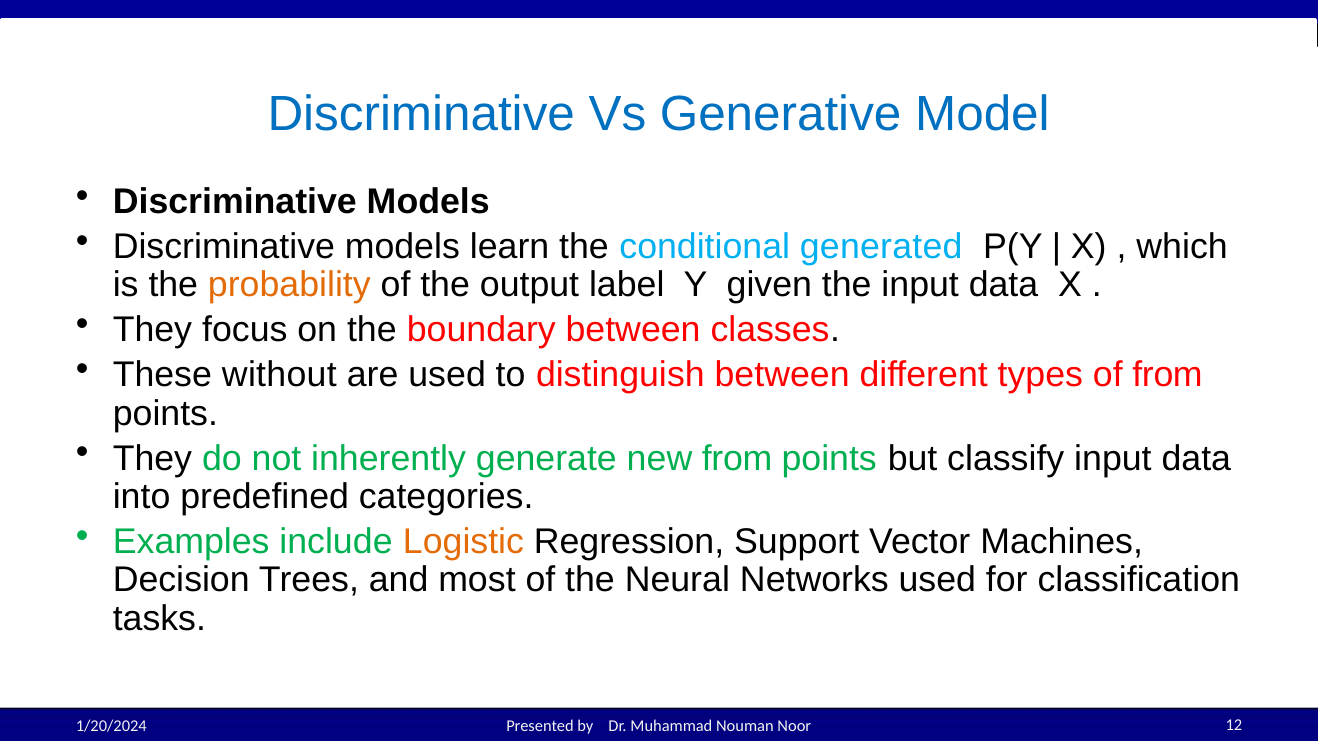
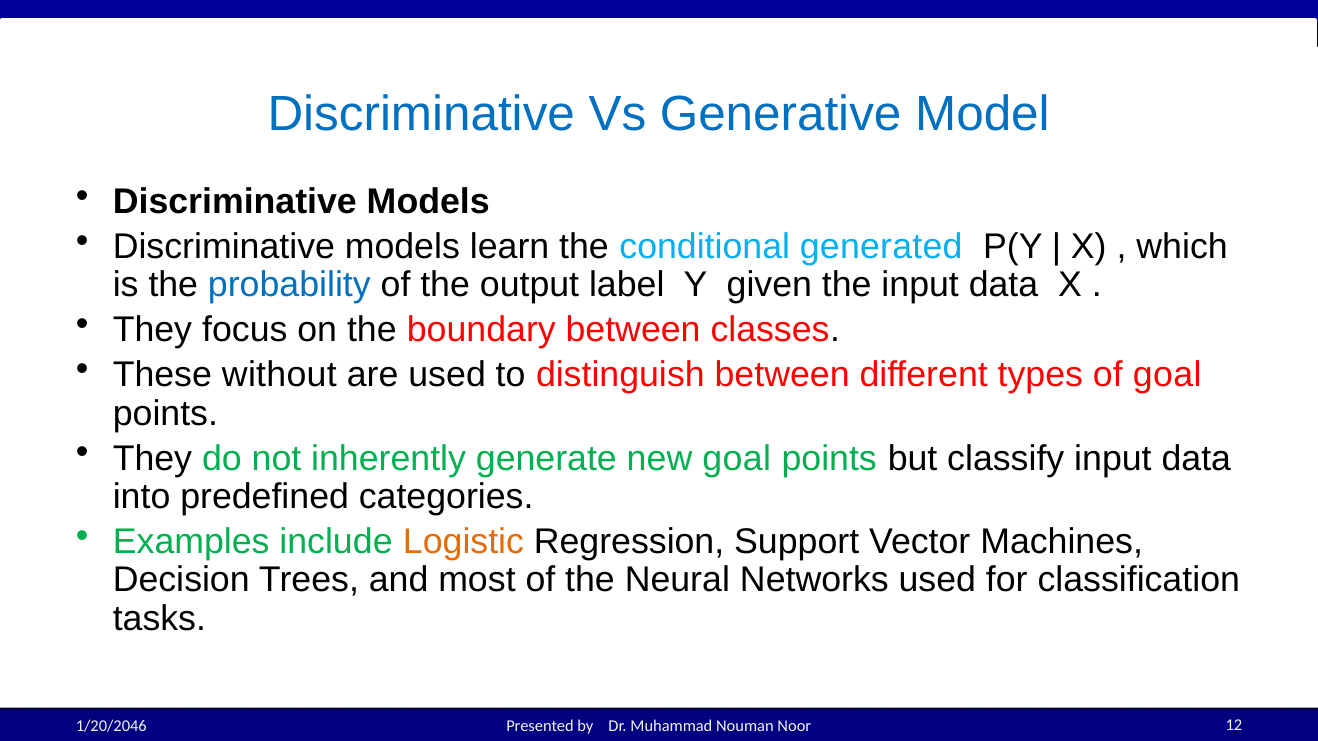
probability colour: orange -> blue
of from: from -> goal
new from: from -> goal
1/20/2024: 1/20/2024 -> 1/20/2046
